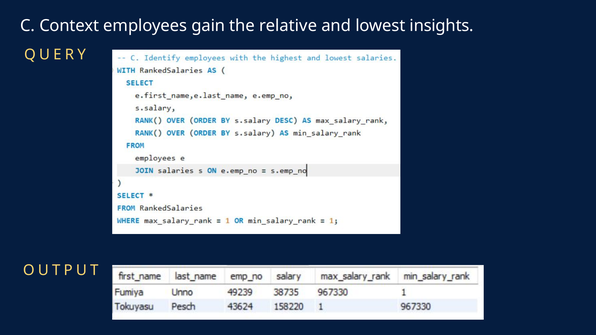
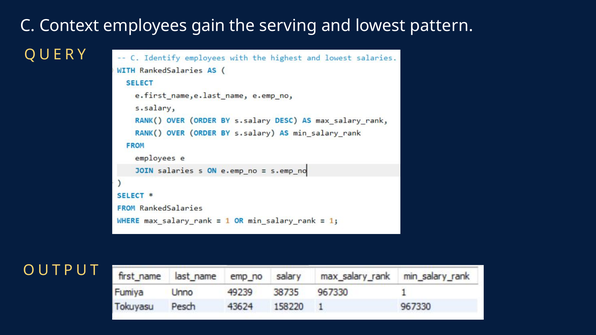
relative: relative -> serving
insights: insights -> pattern
